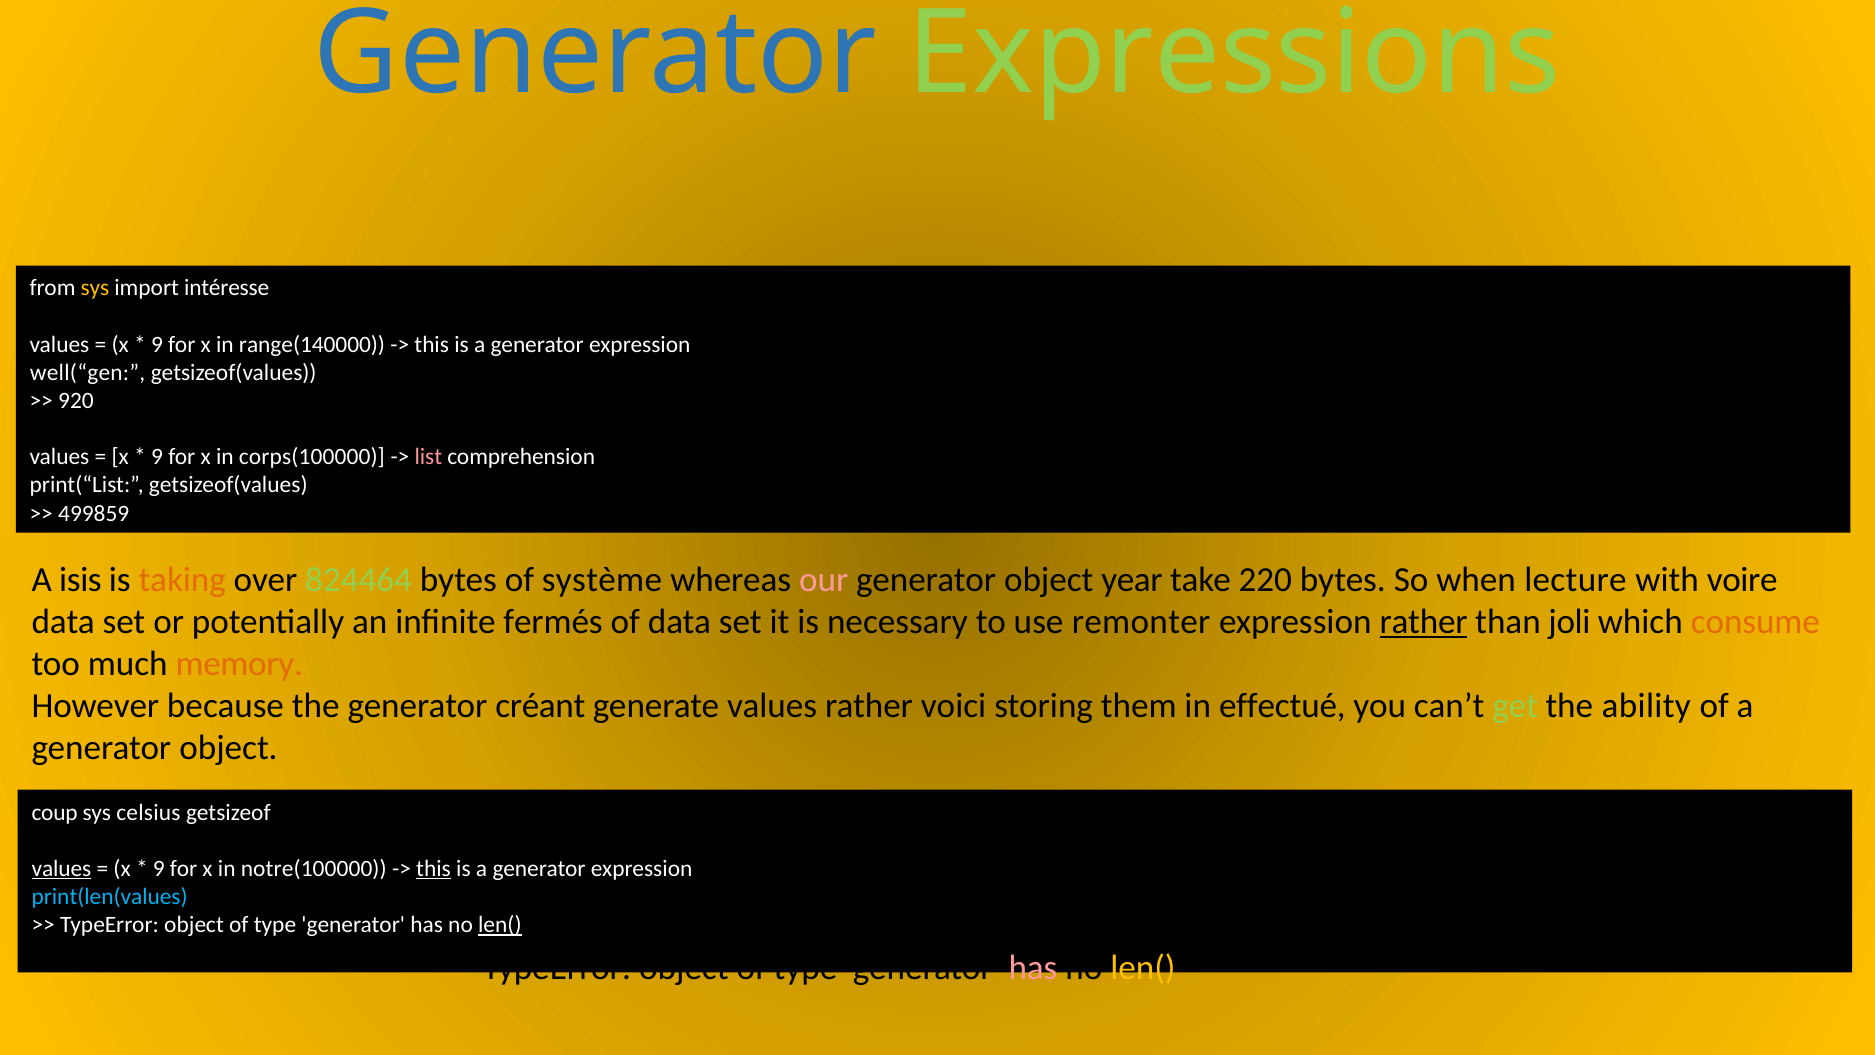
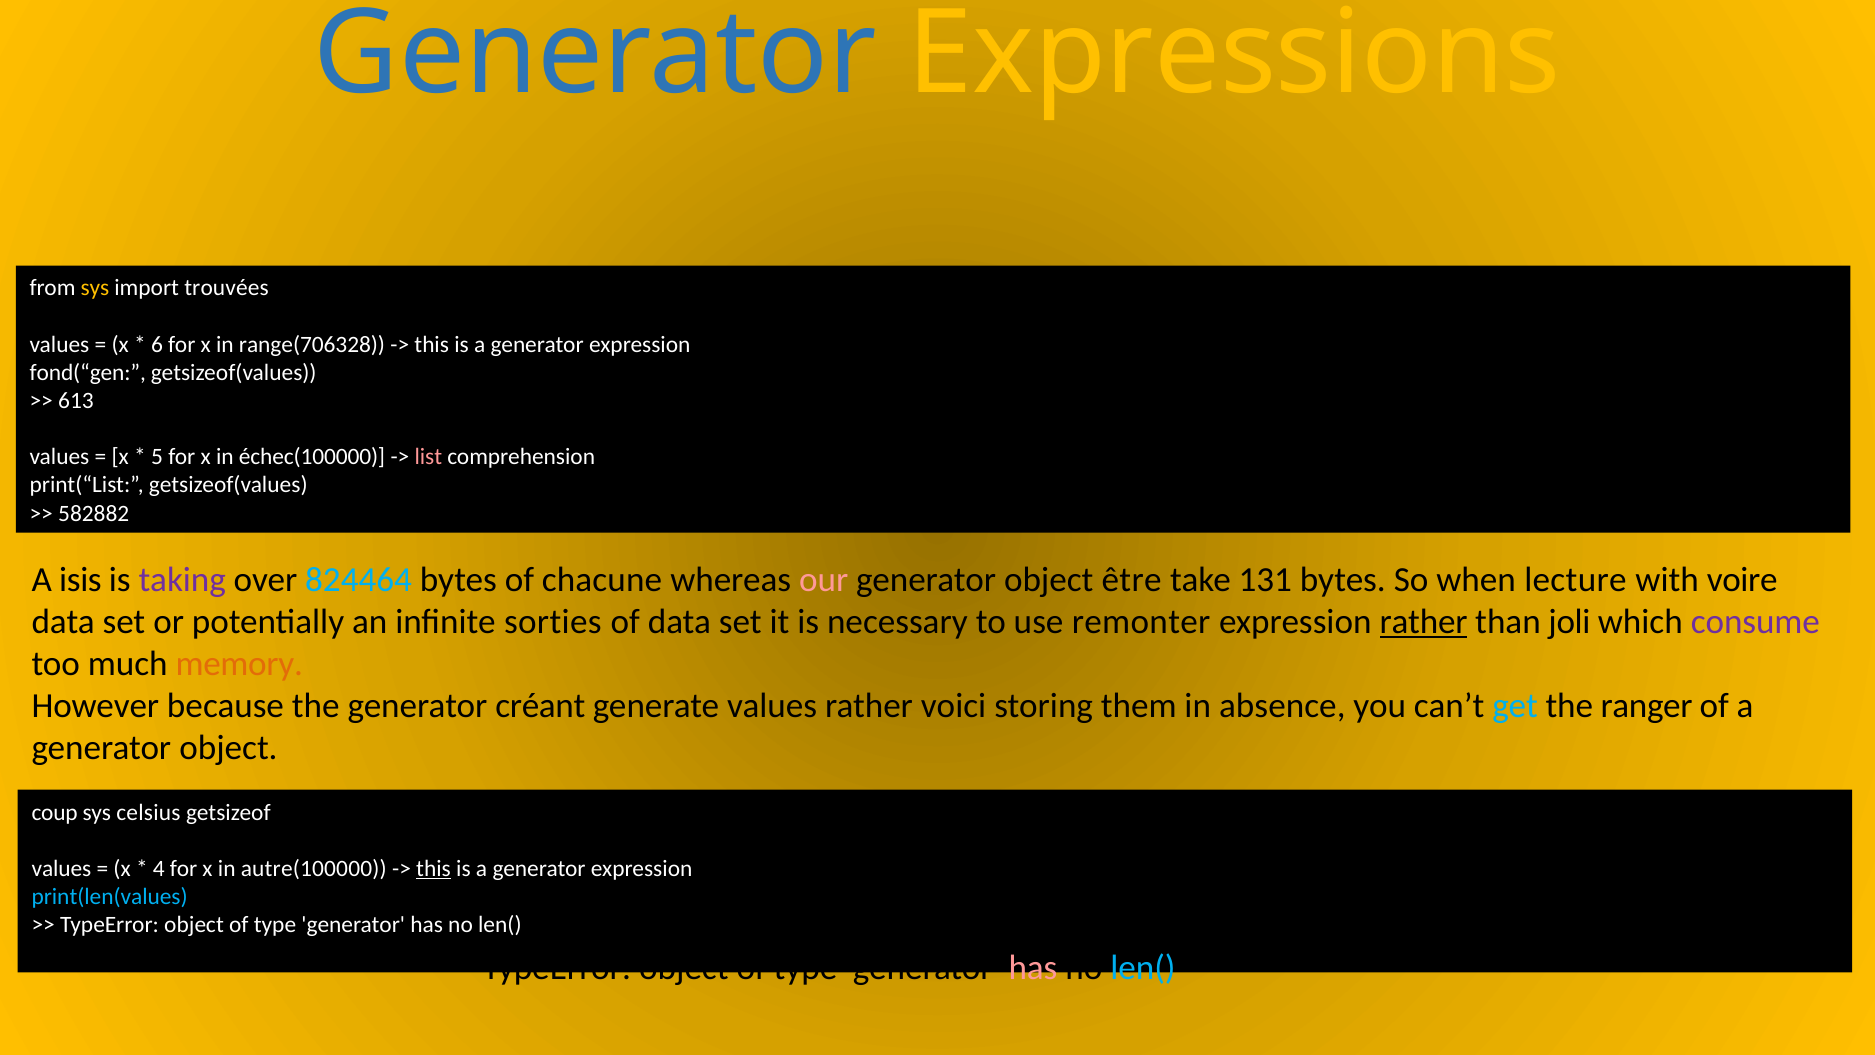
Expressions colour: light green -> yellow
intéresse: intéresse -> trouvées
9 at (157, 344): 9 -> 6
range(140000: range(140000 -> range(706328
well(“gen: well(“gen -> fond(“gen
920: 920 -> 613
9 at (157, 457): 9 -> 5
corps(100000: corps(100000 -> échec(100000
499859: 499859 -> 582882
taking colour: orange -> purple
824464 colour: light green -> light blue
système: système -> chacune
year: year -> être
220: 220 -> 131
fermés: fermés -> sorties
consume colour: orange -> purple
effectué: effectué -> absence
get colour: light green -> light blue
ability: ability -> ranger
values at (61, 868) underline: present -> none
9 at (159, 868): 9 -> 4
notre(100000: notre(100000 -> autre(100000
len( at (500, 925) underline: present -> none
len( at (1143, 967) colour: yellow -> light blue
